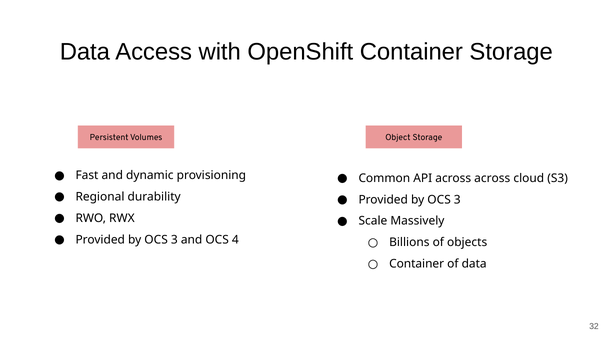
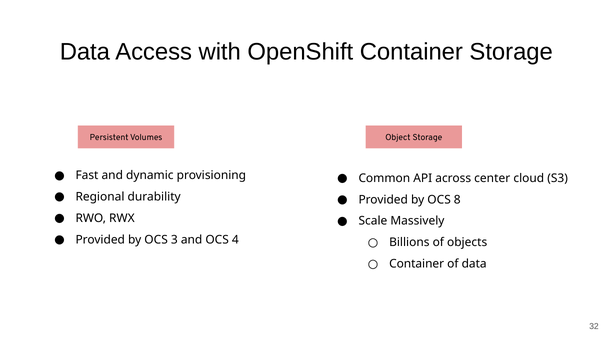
across across: across -> center
3 at (457, 199): 3 -> 8
